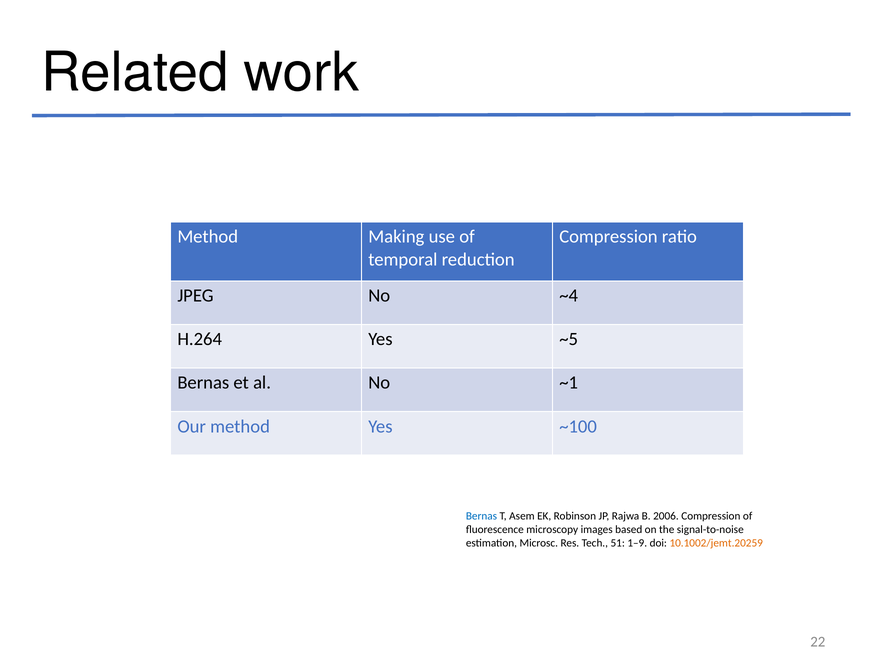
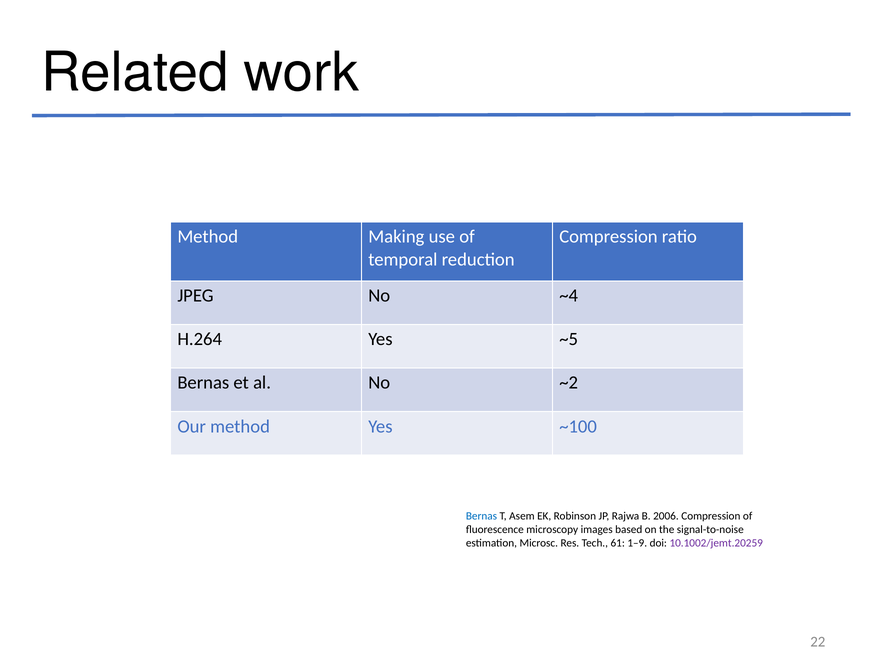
~1: ~1 -> ~2
51: 51 -> 61
10.1002/jemt.20259 colour: orange -> purple
